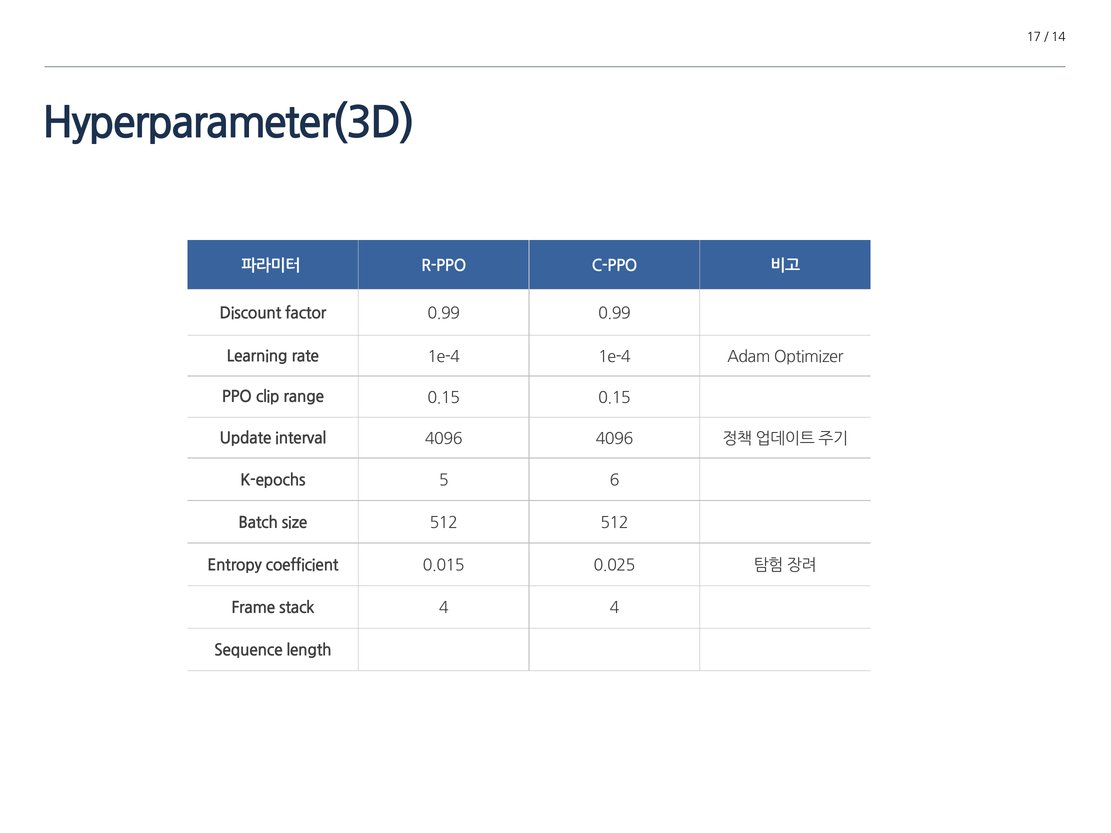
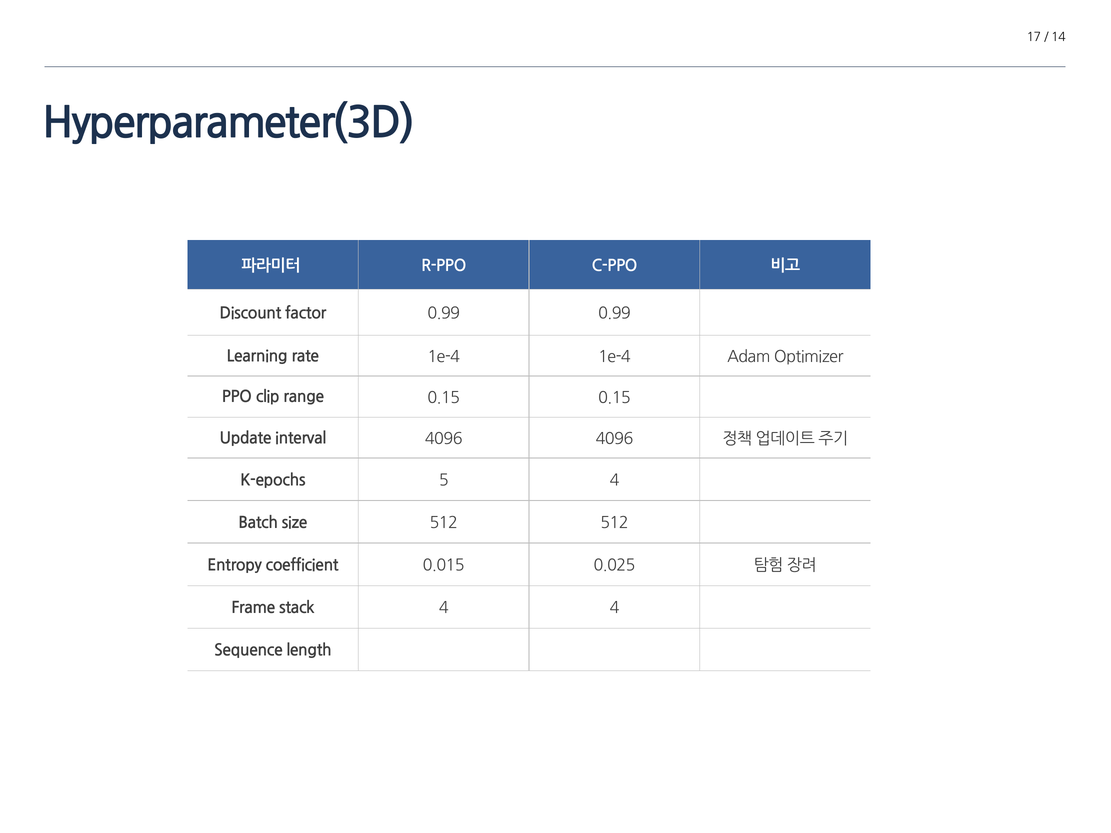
5 6: 6 -> 4
